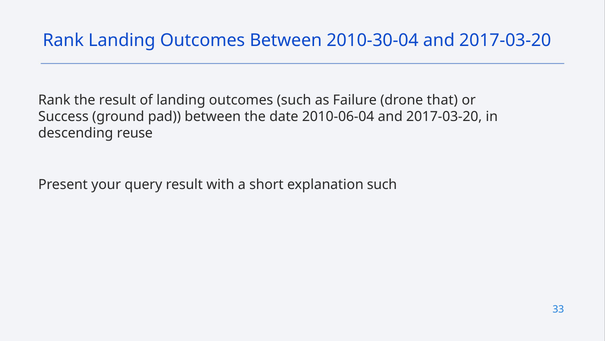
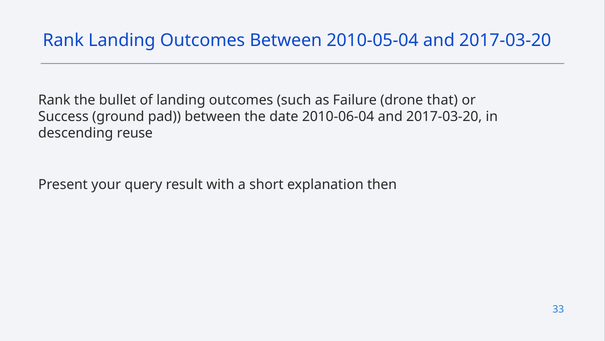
2010-30-04: 2010-30-04 -> 2010-05-04
the result: result -> bullet
explanation such: such -> then
